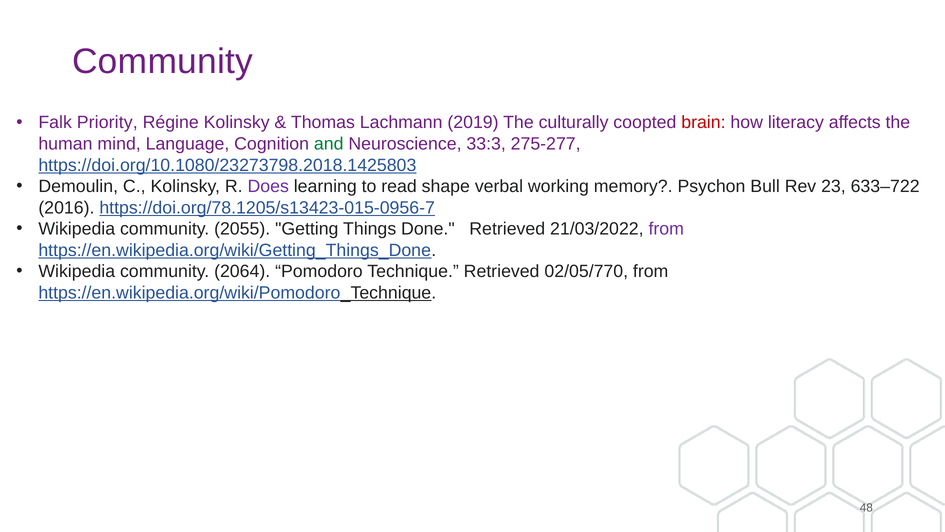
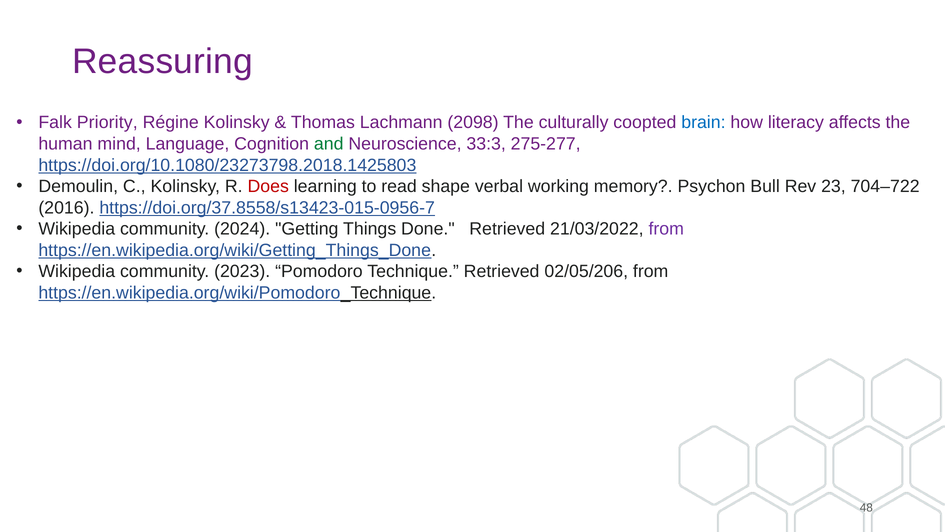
Community at (162, 61): Community -> Reassuring
2019: 2019 -> 2098
brain colour: red -> blue
Does colour: purple -> red
633–722: 633–722 -> 704–722
https://doi.org/78.1205/s13423-015-0956-7: https://doi.org/78.1205/s13423-015-0956-7 -> https://doi.org/37.8558/s13423-015-0956-7
2055: 2055 -> 2024
2064: 2064 -> 2023
02/05/770: 02/05/770 -> 02/05/206
